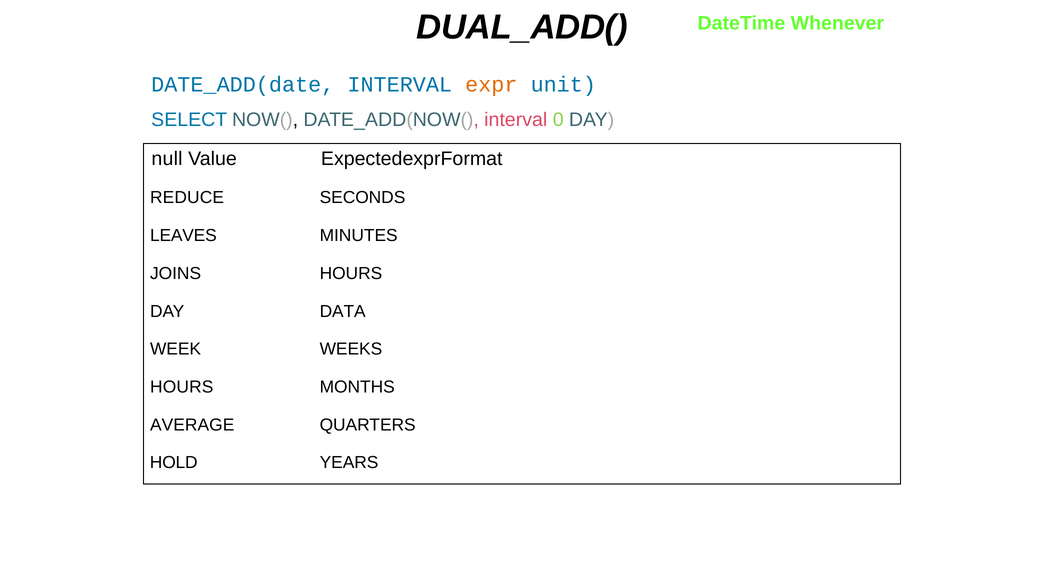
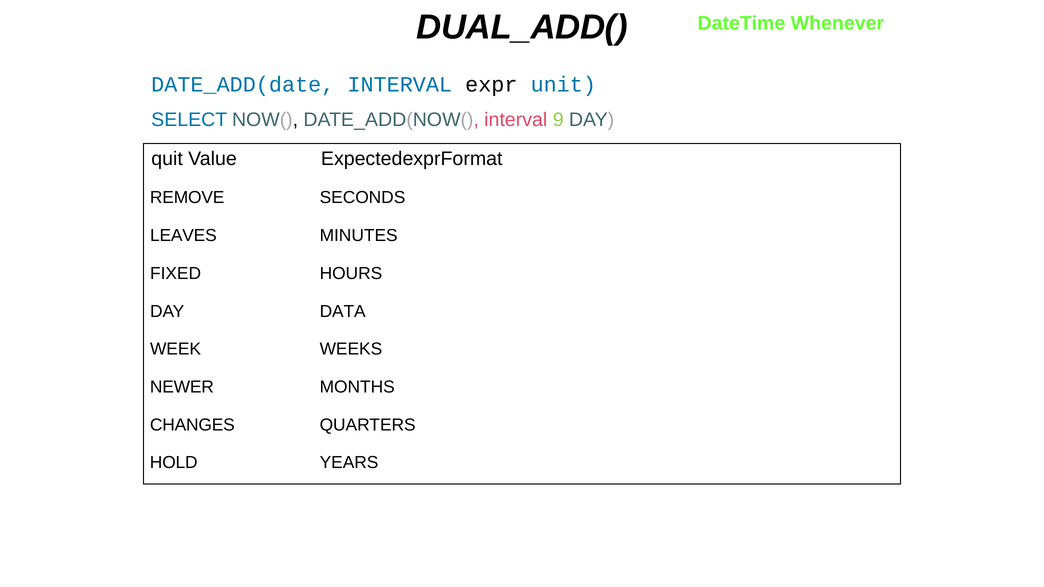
expr colour: orange -> black
0: 0 -> 9
null: null -> quit
REDUCE: REDUCE -> REMOVE
JOINS: JOINS -> FIXED
HOURS at (182, 387): HOURS -> NEWER
AVERAGE: AVERAGE -> CHANGES
